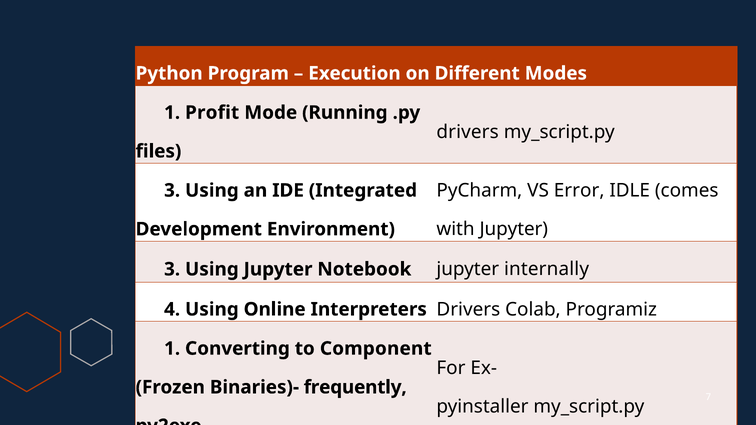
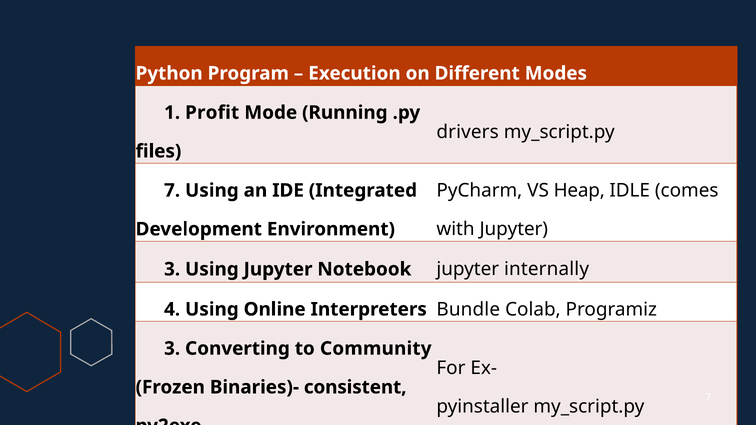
3 at (172, 191): 3 -> 7
Error: Error -> Heap
Drivers at (468, 309): Drivers -> Bundle
1 at (172, 349): 1 -> 3
Component: Component -> Community
frequently: frequently -> consistent
